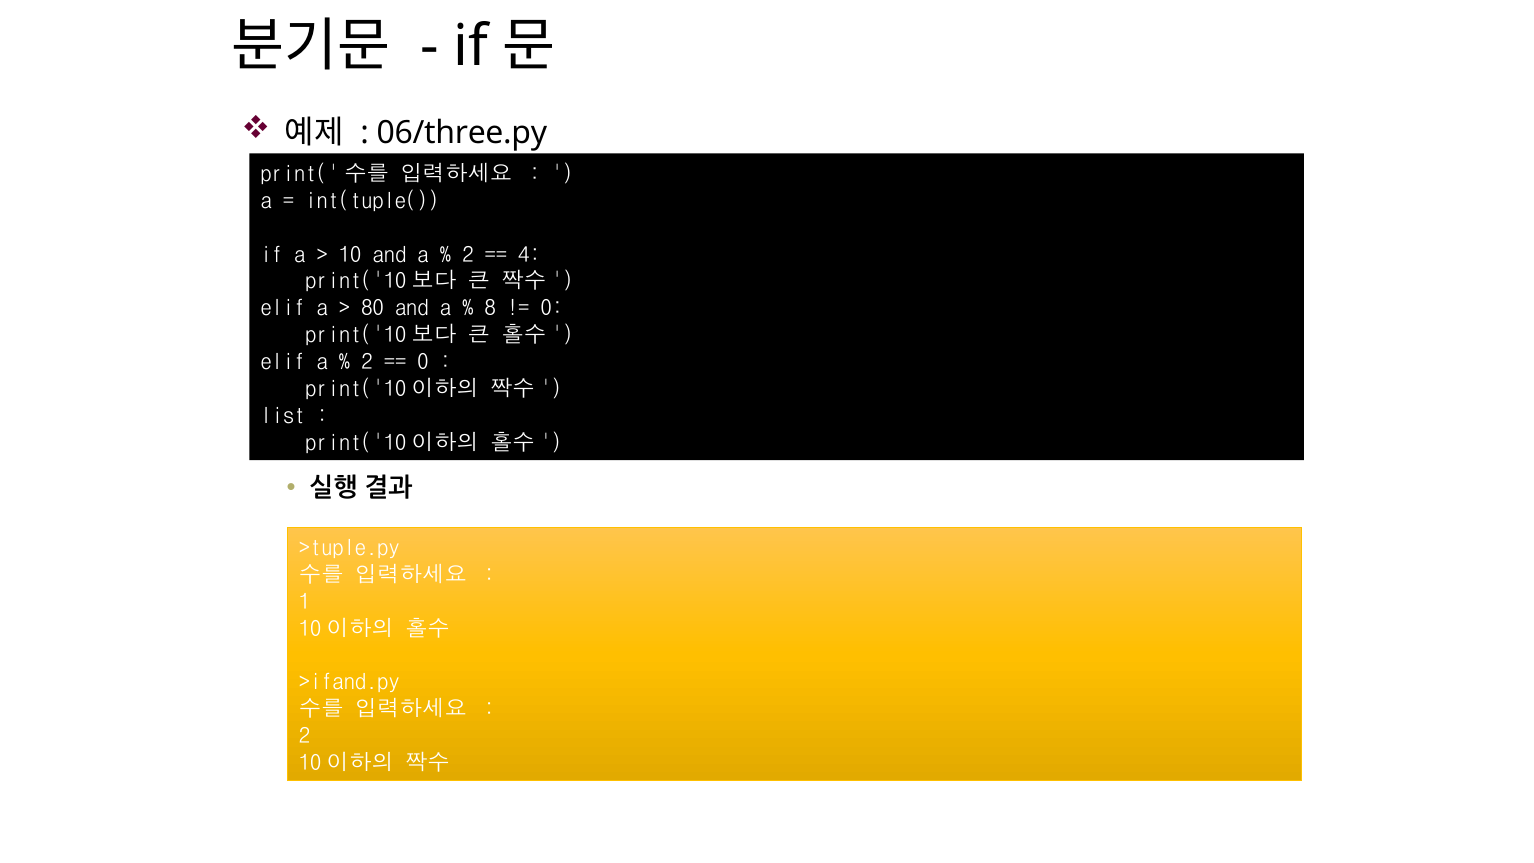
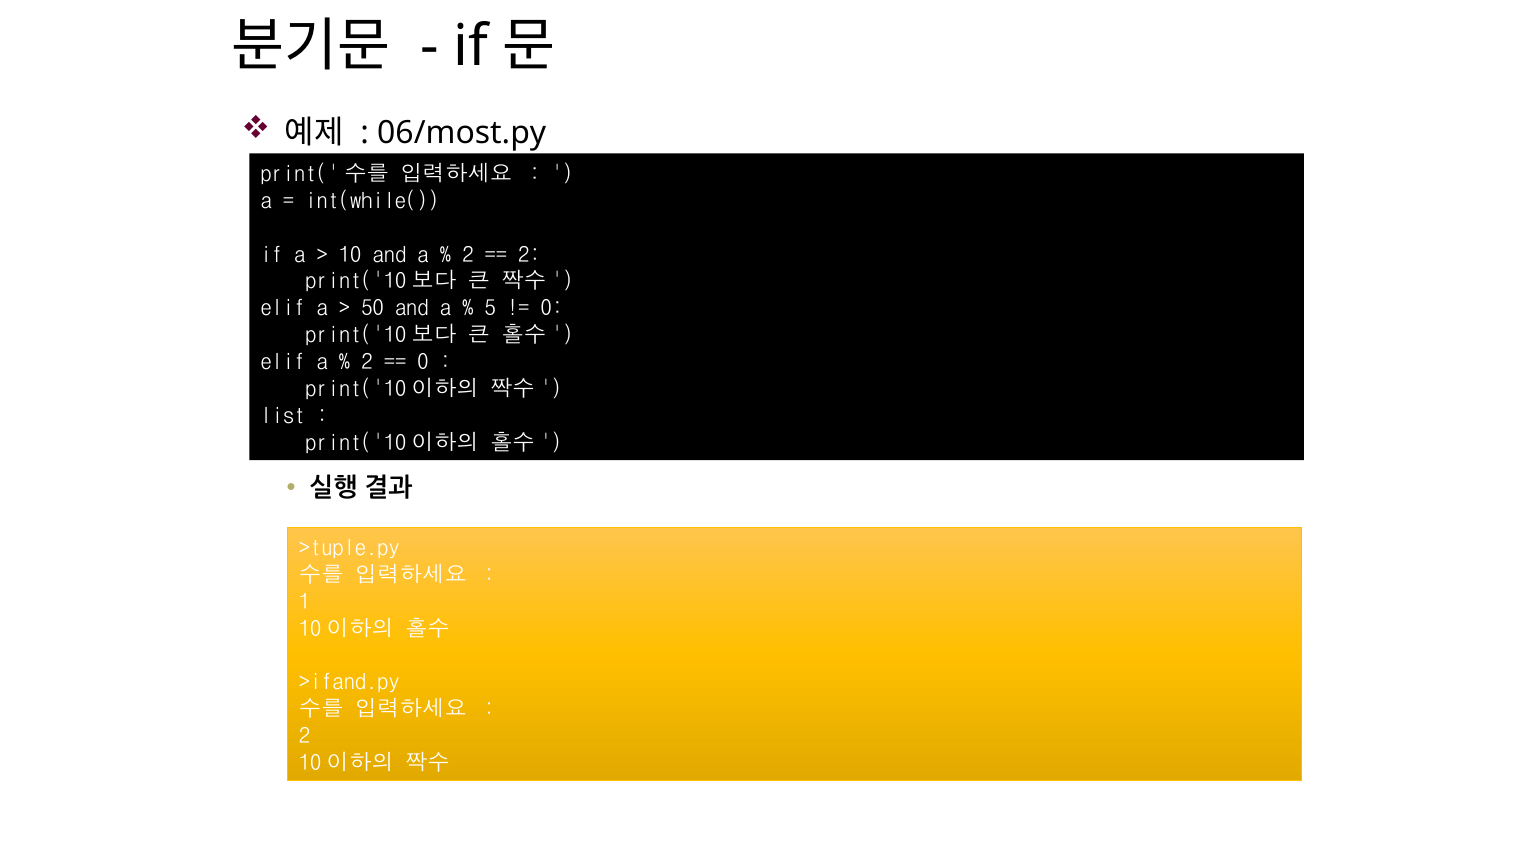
06/three.py: 06/three.py -> 06/most.py
int(tuple(: int(tuple( -> int(while(
4 at (529, 255): 4 -> 2
80: 80 -> 50
8: 8 -> 5
